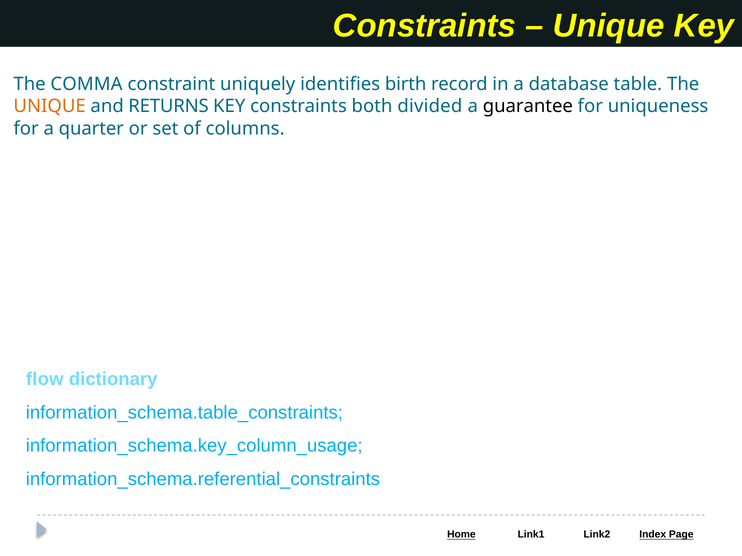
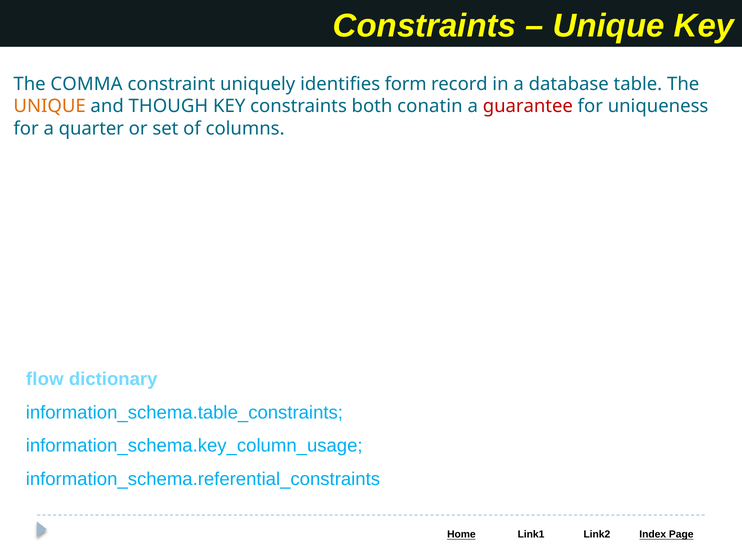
birth: birth -> form
RETURNS: RETURNS -> THOUGH
divided: divided -> conatin
guarantee colour: black -> red
